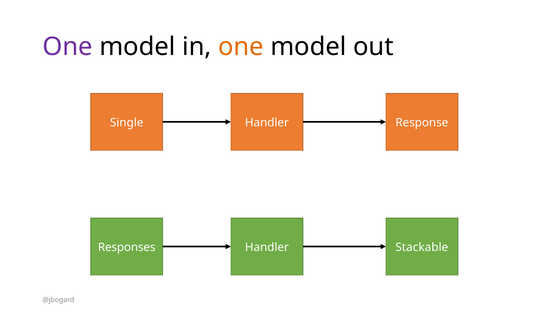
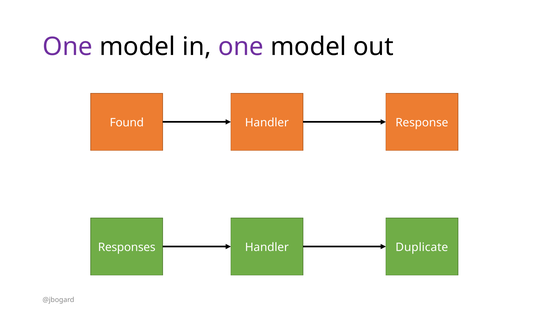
one at (241, 47) colour: orange -> purple
Single: Single -> Found
Stackable: Stackable -> Duplicate
